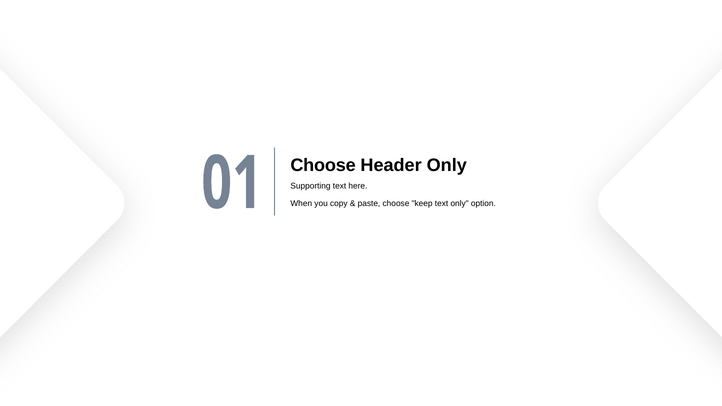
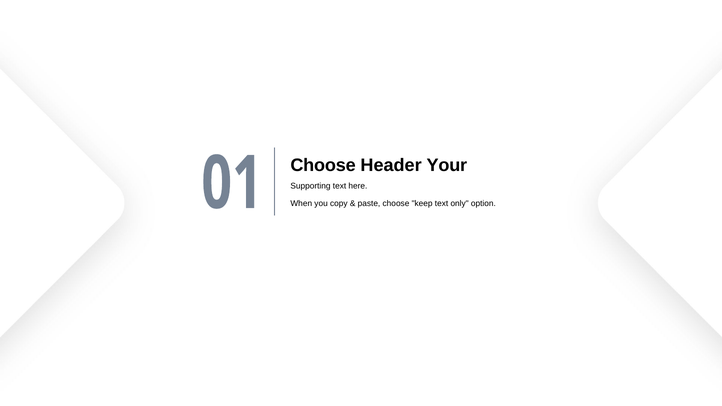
Header Only: Only -> Your
